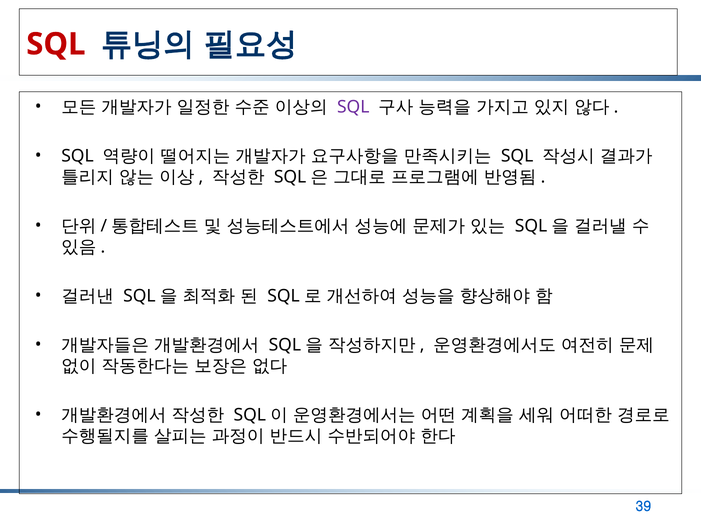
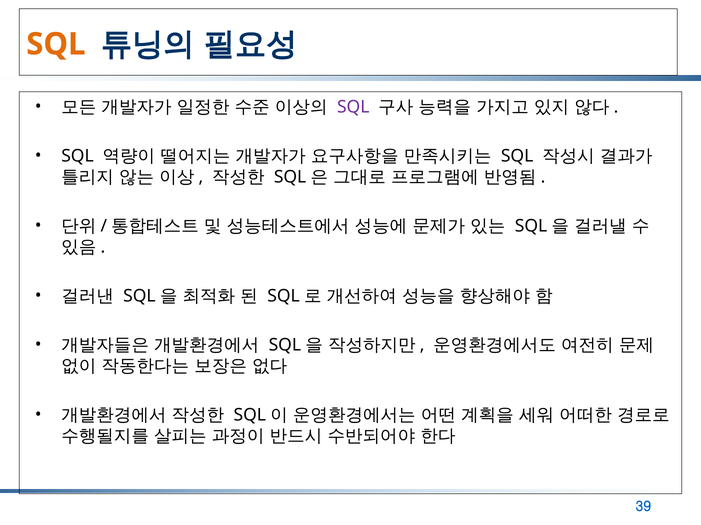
SQL at (56, 44) colour: red -> orange
